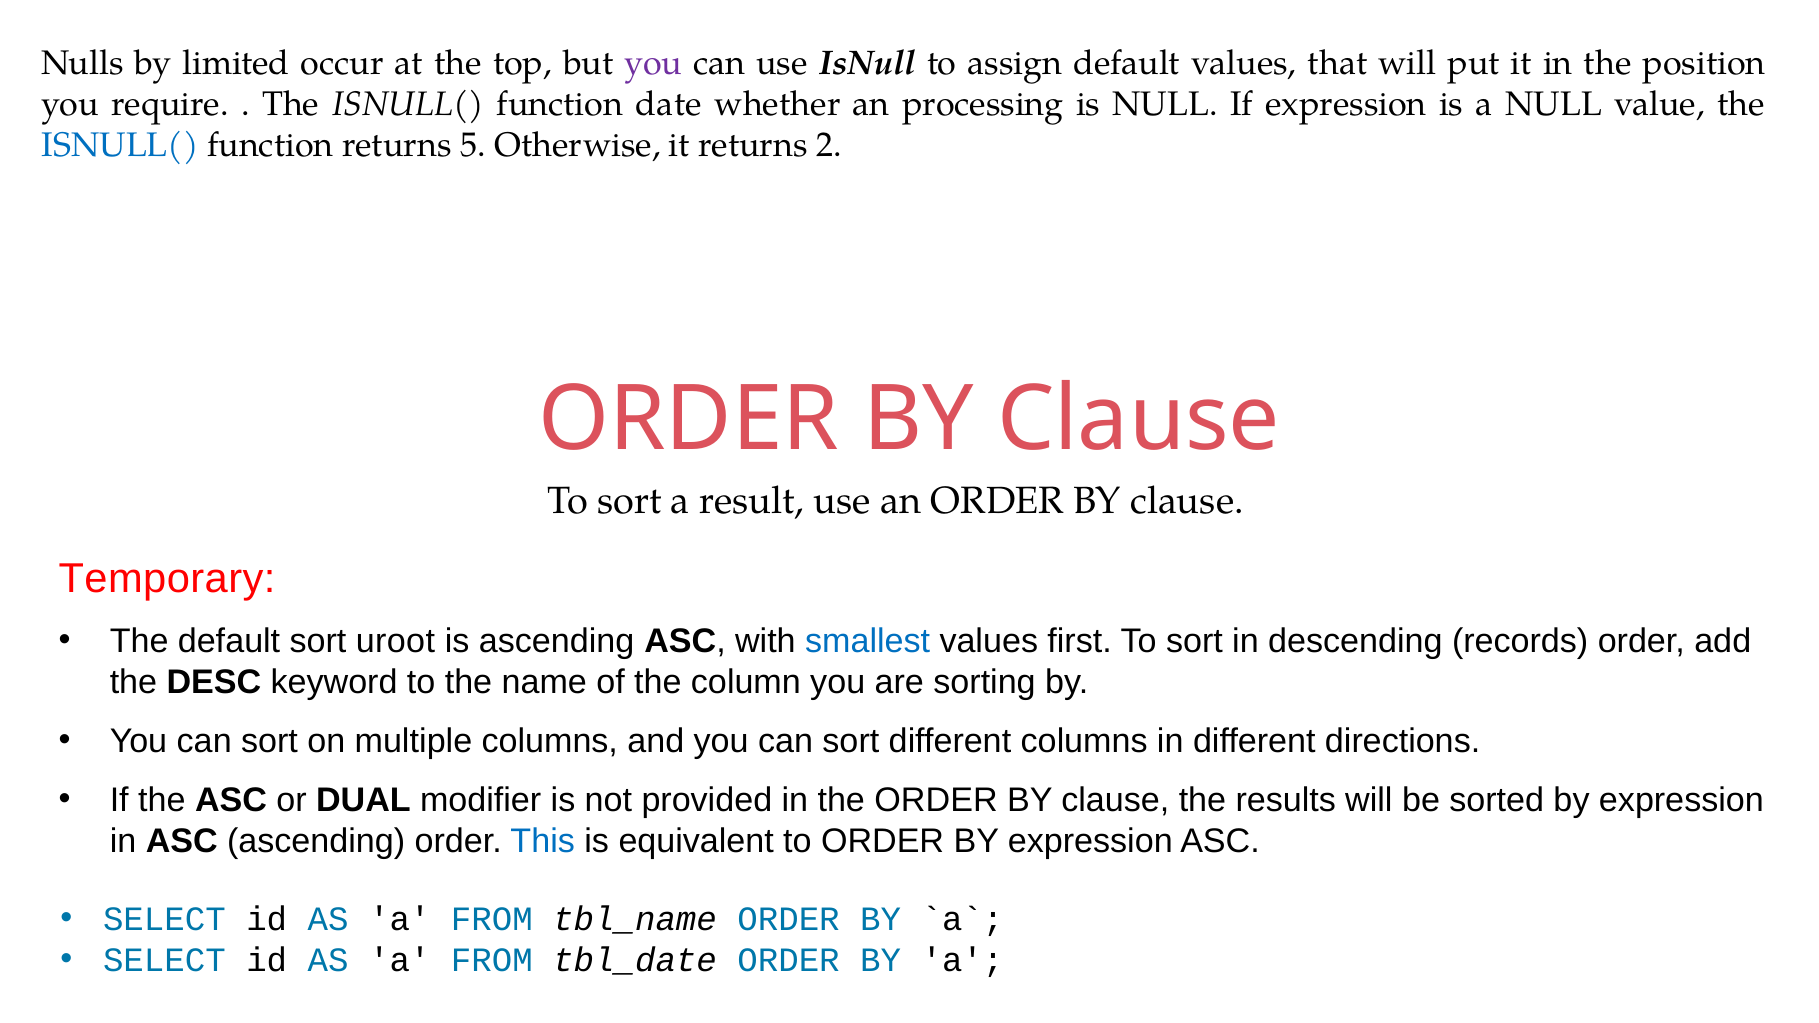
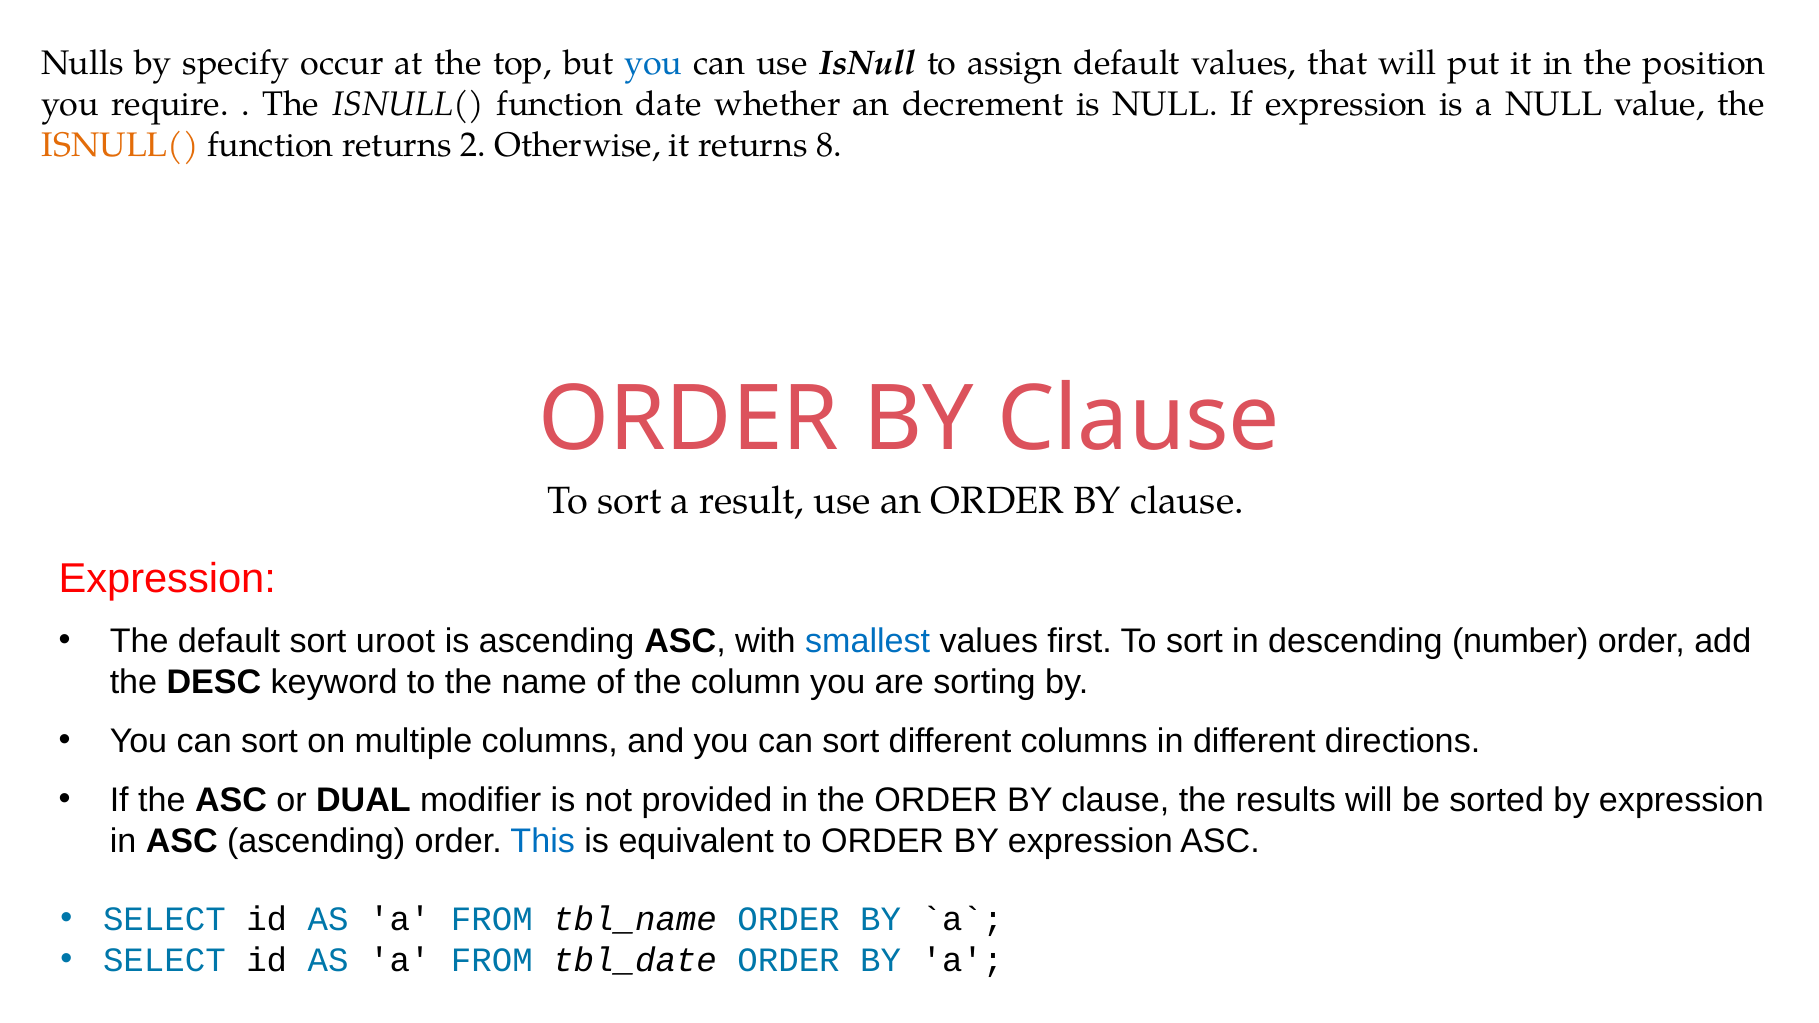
limited: limited -> specify
you at (653, 64) colour: purple -> blue
processing: processing -> decrement
ISNULL( at (120, 146) colour: blue -> orange
5: 5 -> 2
2: 2 -> 8
Temporary at (167, 578): Temporary -> Expression
records: records -> number
